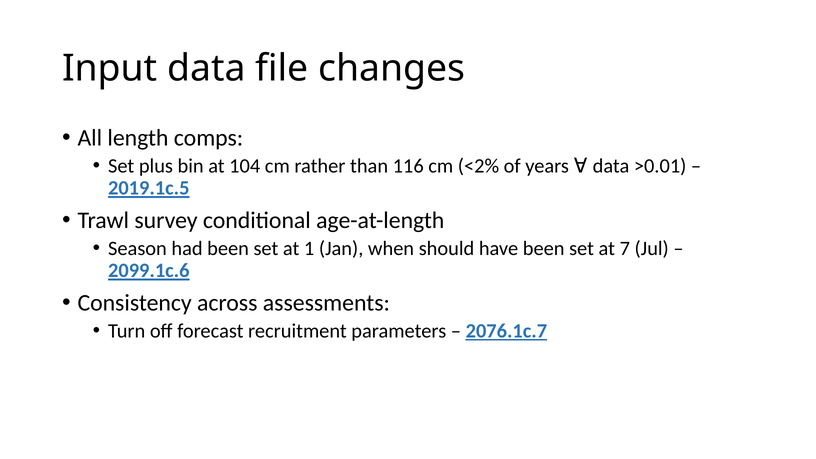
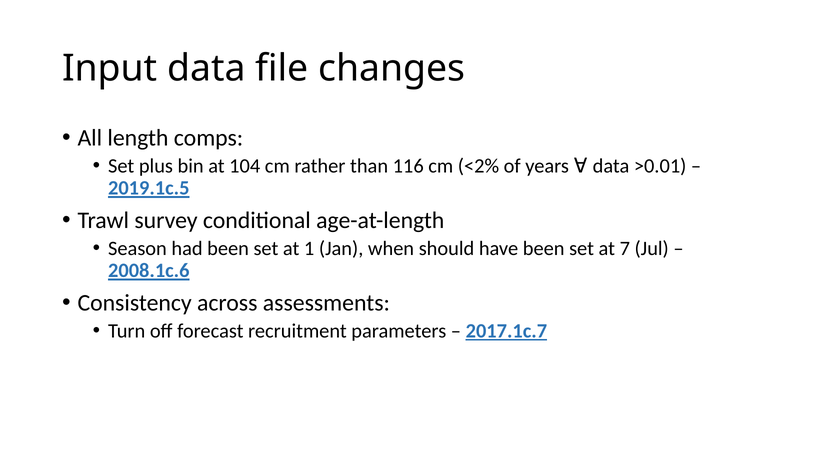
2099.1c.6: 2099.1c.6 -> 2008.1c.6
2076.1c.7: 2076.1c.7 -> 2017.1c.7
